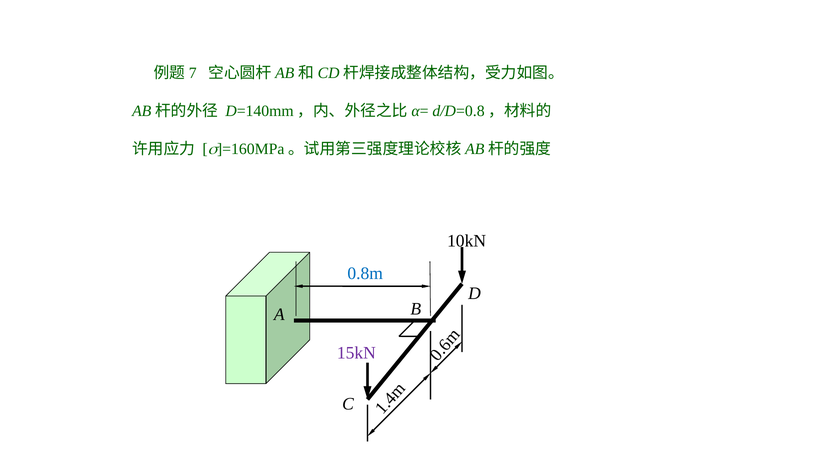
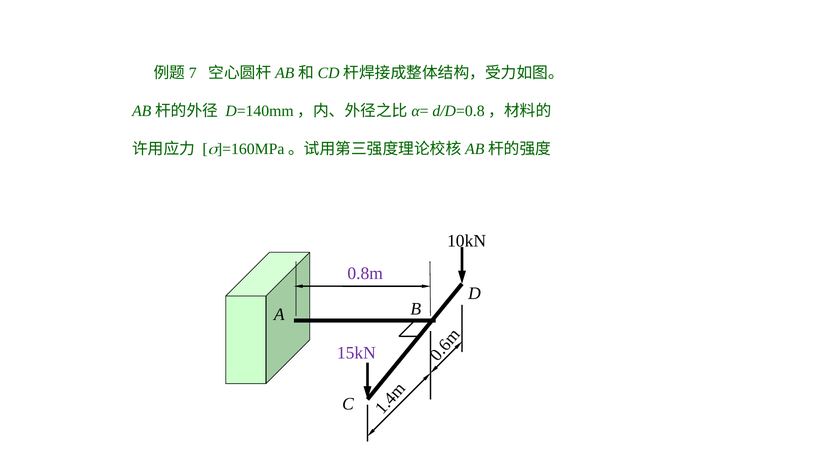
0.8m colour: blue -> purple
